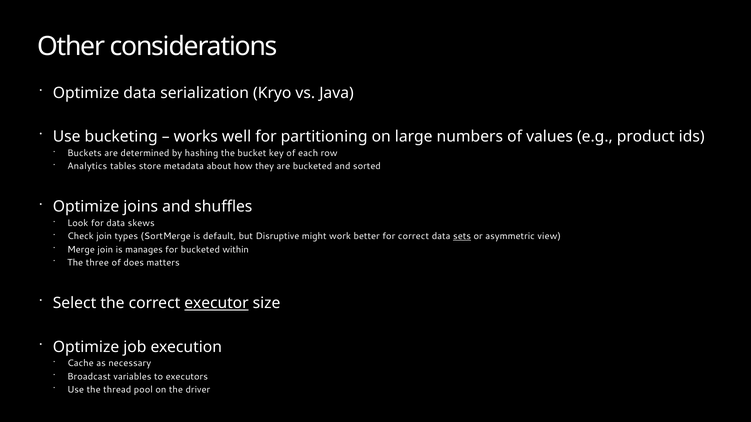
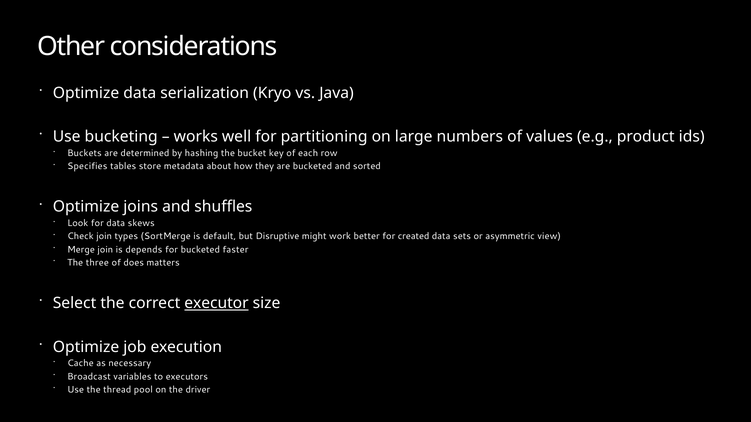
Analytics: Analytics -> Specifies
for correct: correct -> created
sets underline: present -> none
manages: manages -> depends
within: within -> faster
